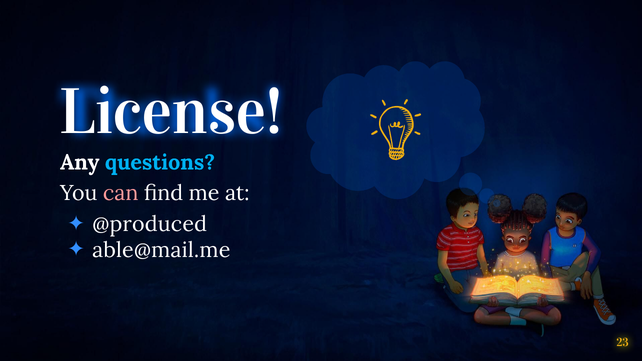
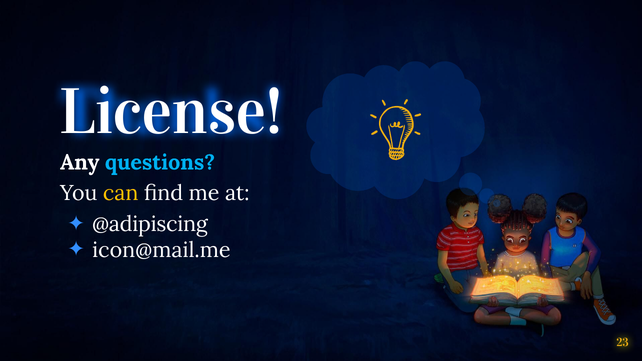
can colour: pink -> yellow
@produced: @produced -> @adipiscing
able@mail.me: able@mail.me -> icon@mail.me
